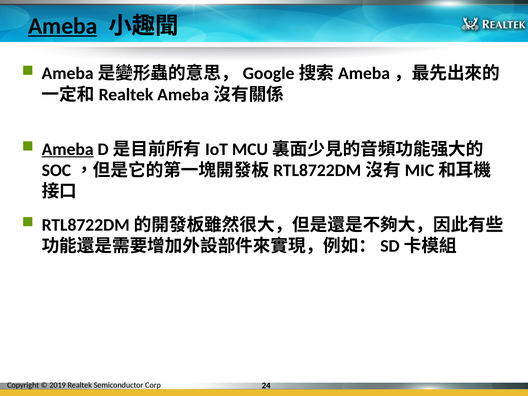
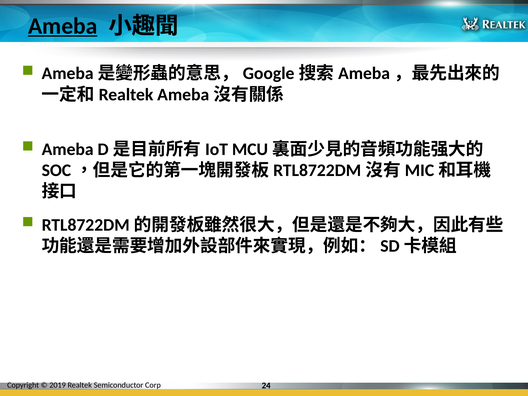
Ameba at (68, 149) underline: present -> none
